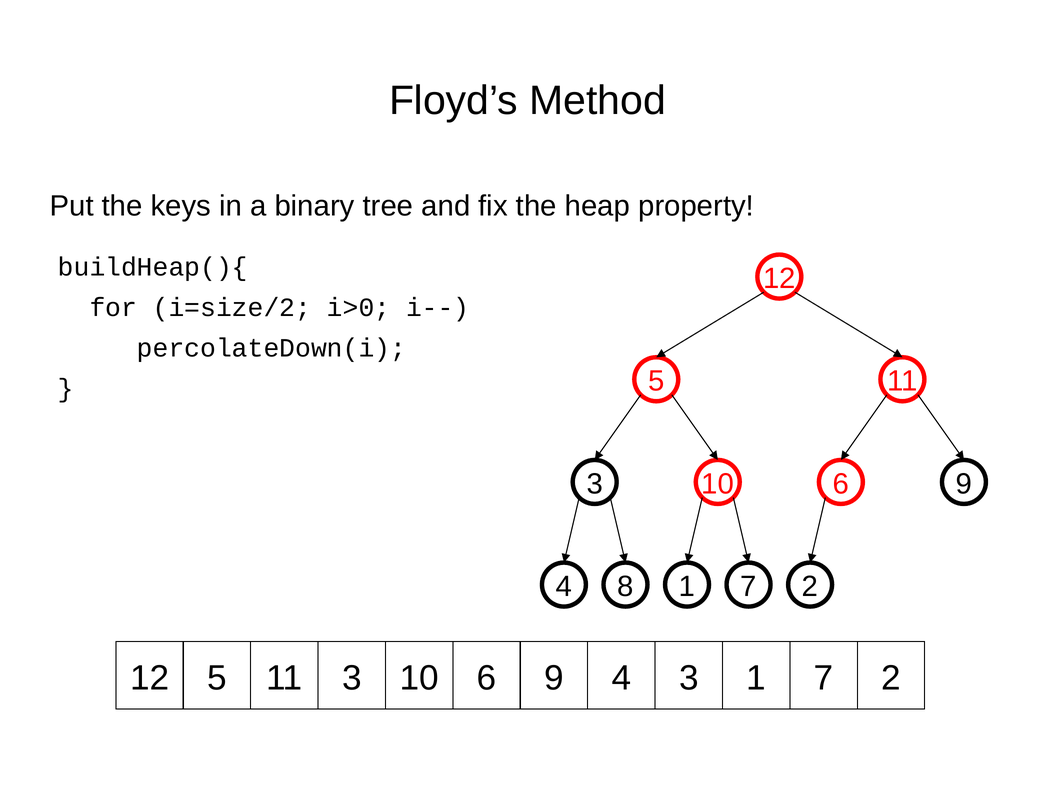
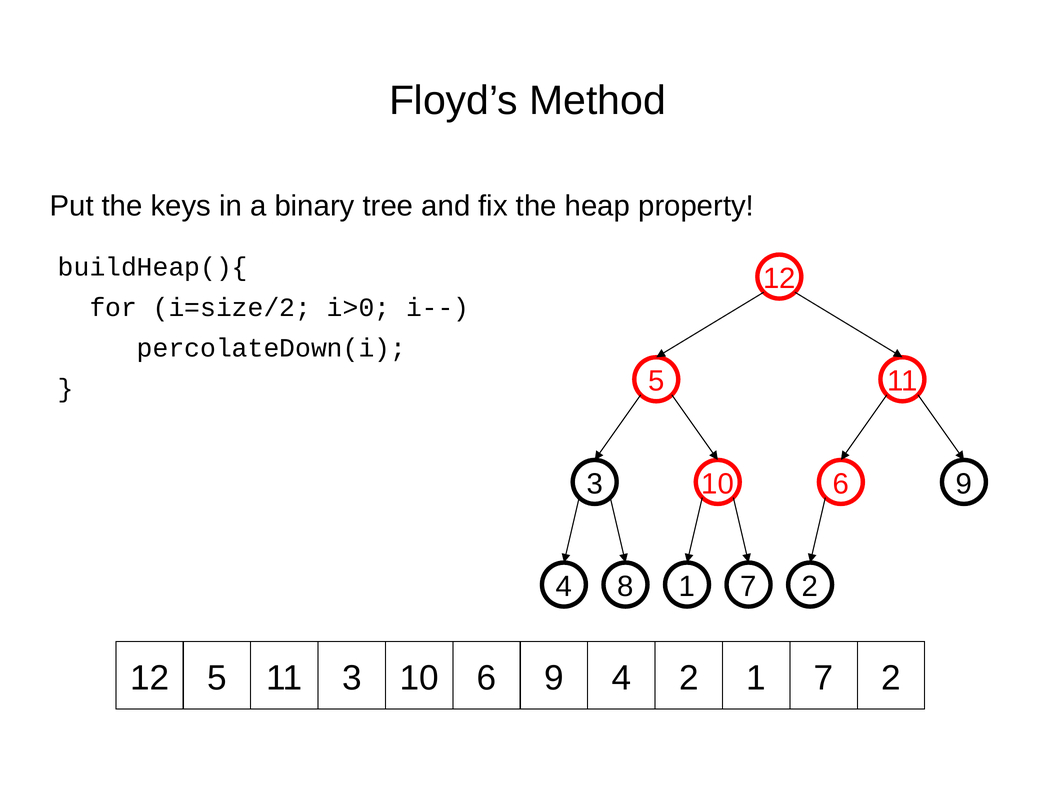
4 3: 3 -> 2
